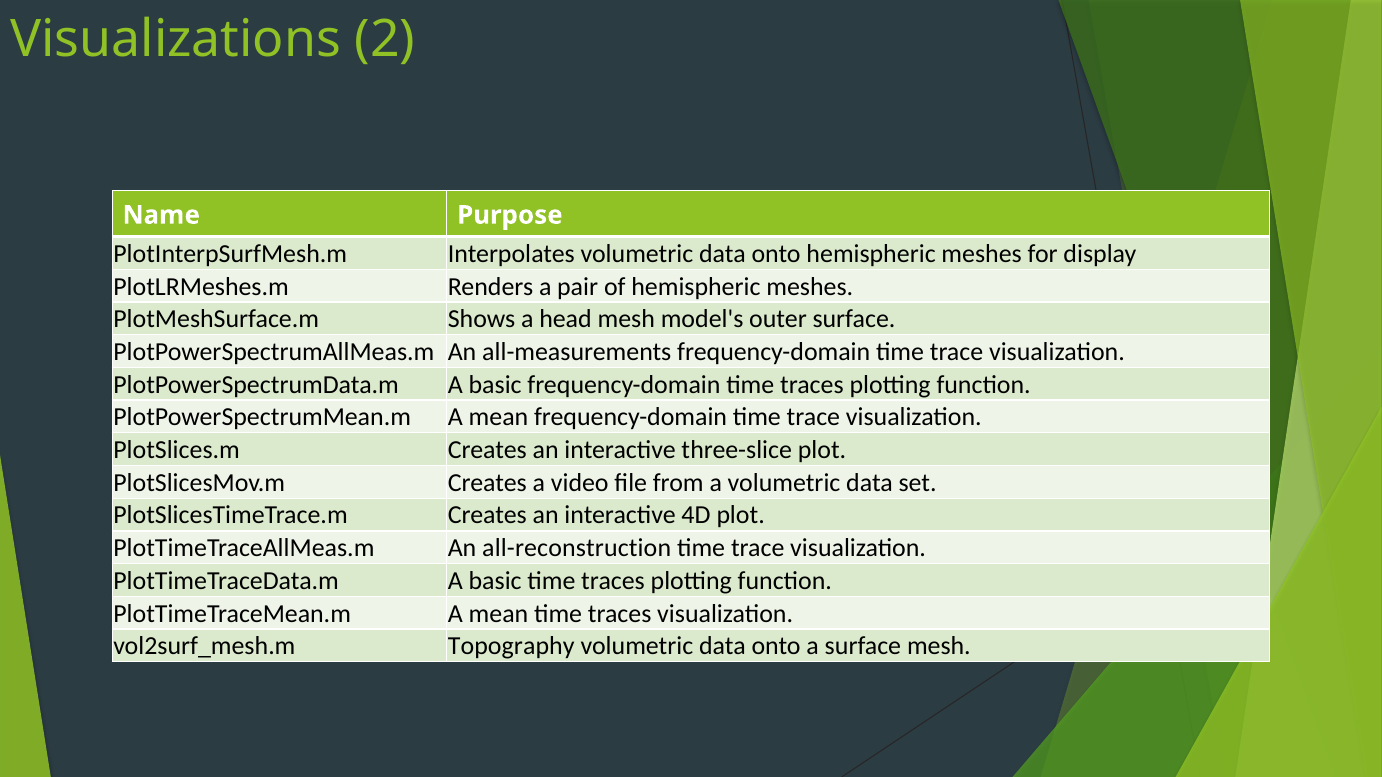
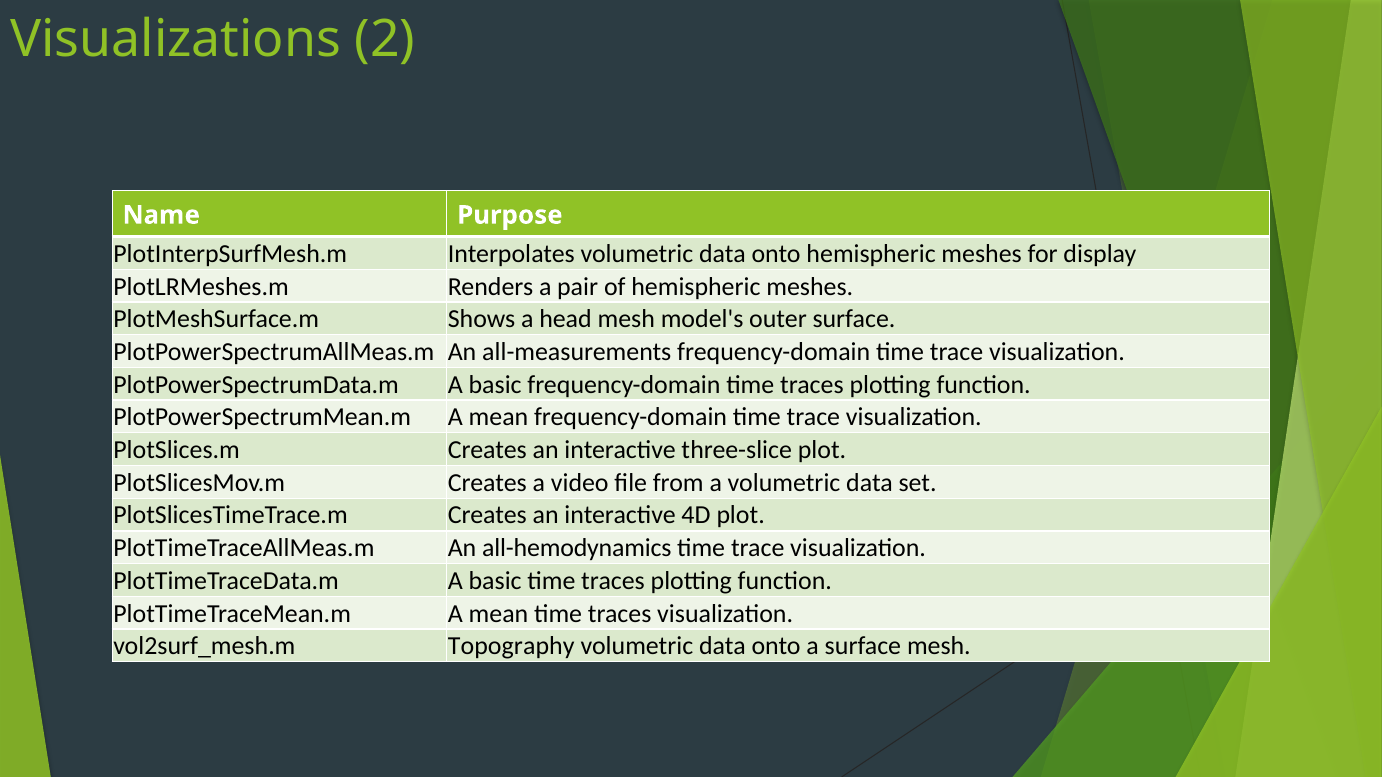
all-reconstruction: all-reconstruction -> all-hemodynamics
